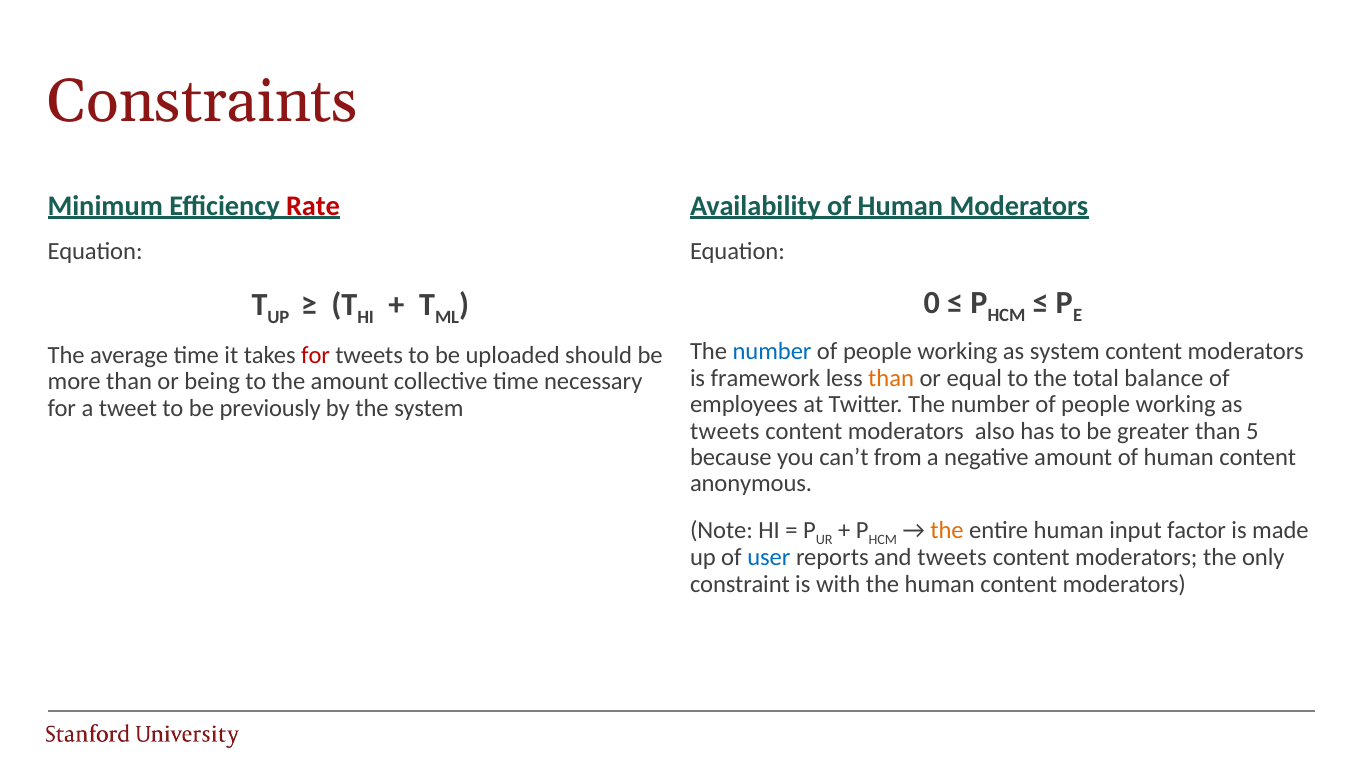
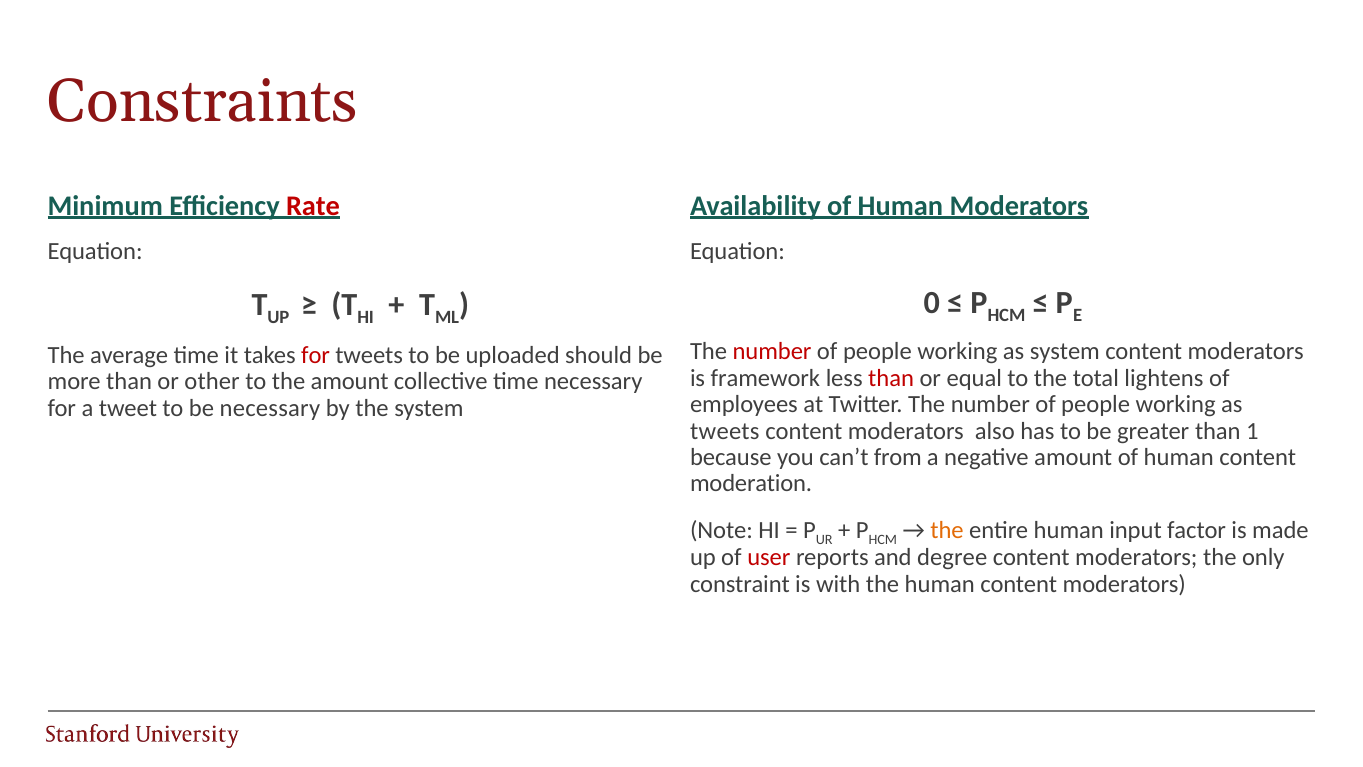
number at (772, 351) colour: blue -> red
than at (891, 378) colour: orange -> red
balance: balance -> lightens
being: being -> other
be previously: previously -> necessary
5: 5 -> 1
anonymous: anonymous -> moderation
user colour: blue -> red
and tweets: tweets -> degree
